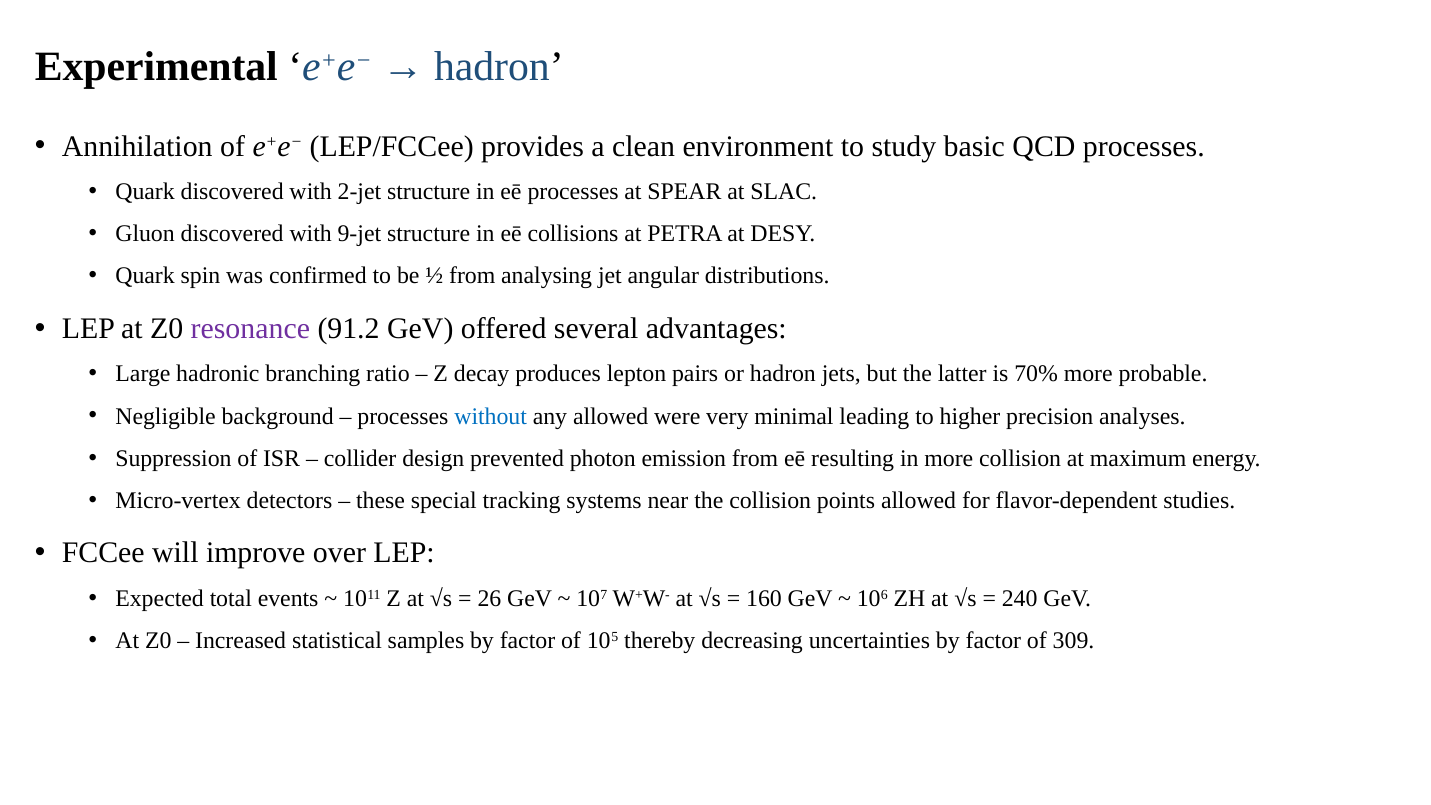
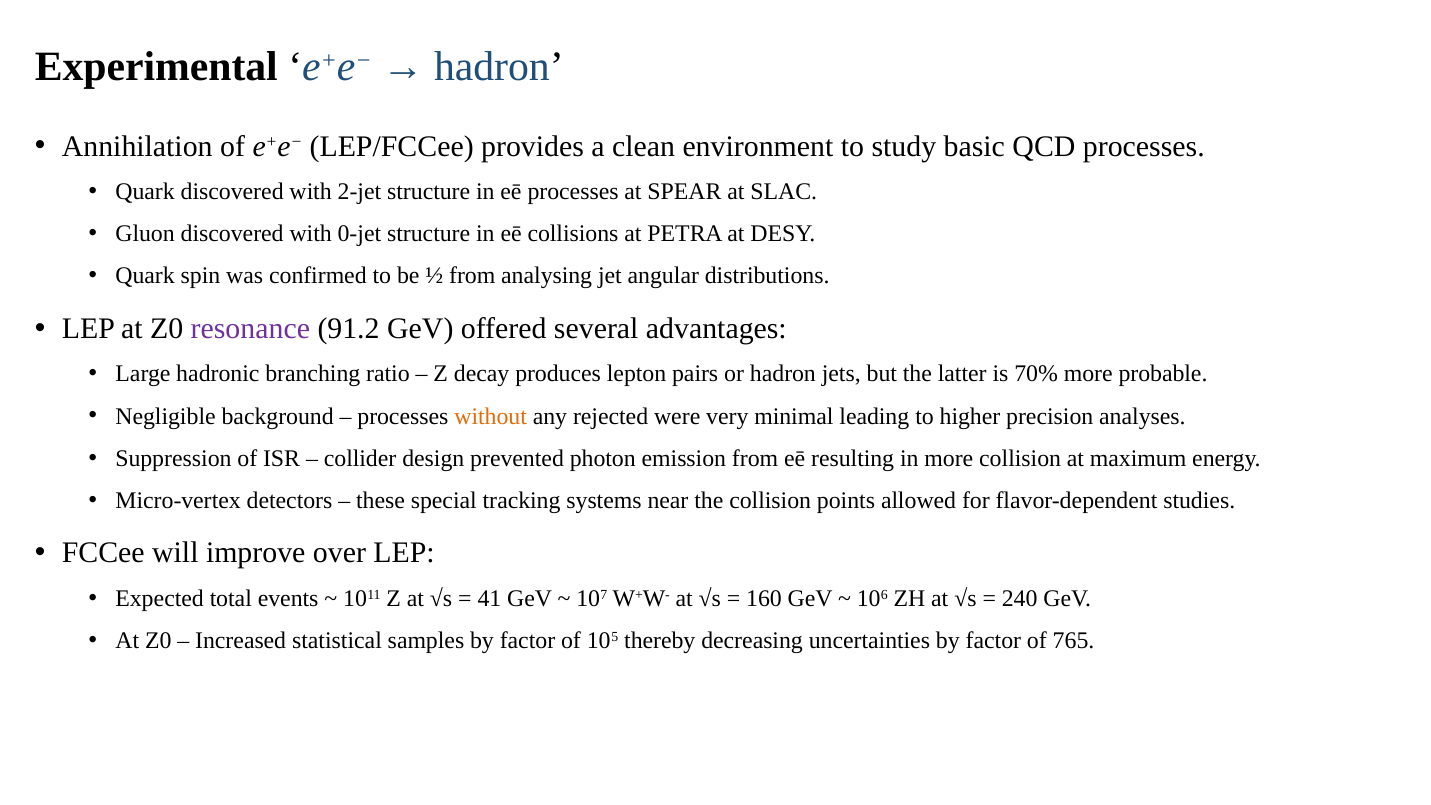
9-jet: 9-jet -> 0-jet
without colour: blue -> orange
any allowed: allowed -> rejected
26: 26 -> 41
309: 309 -> 765
